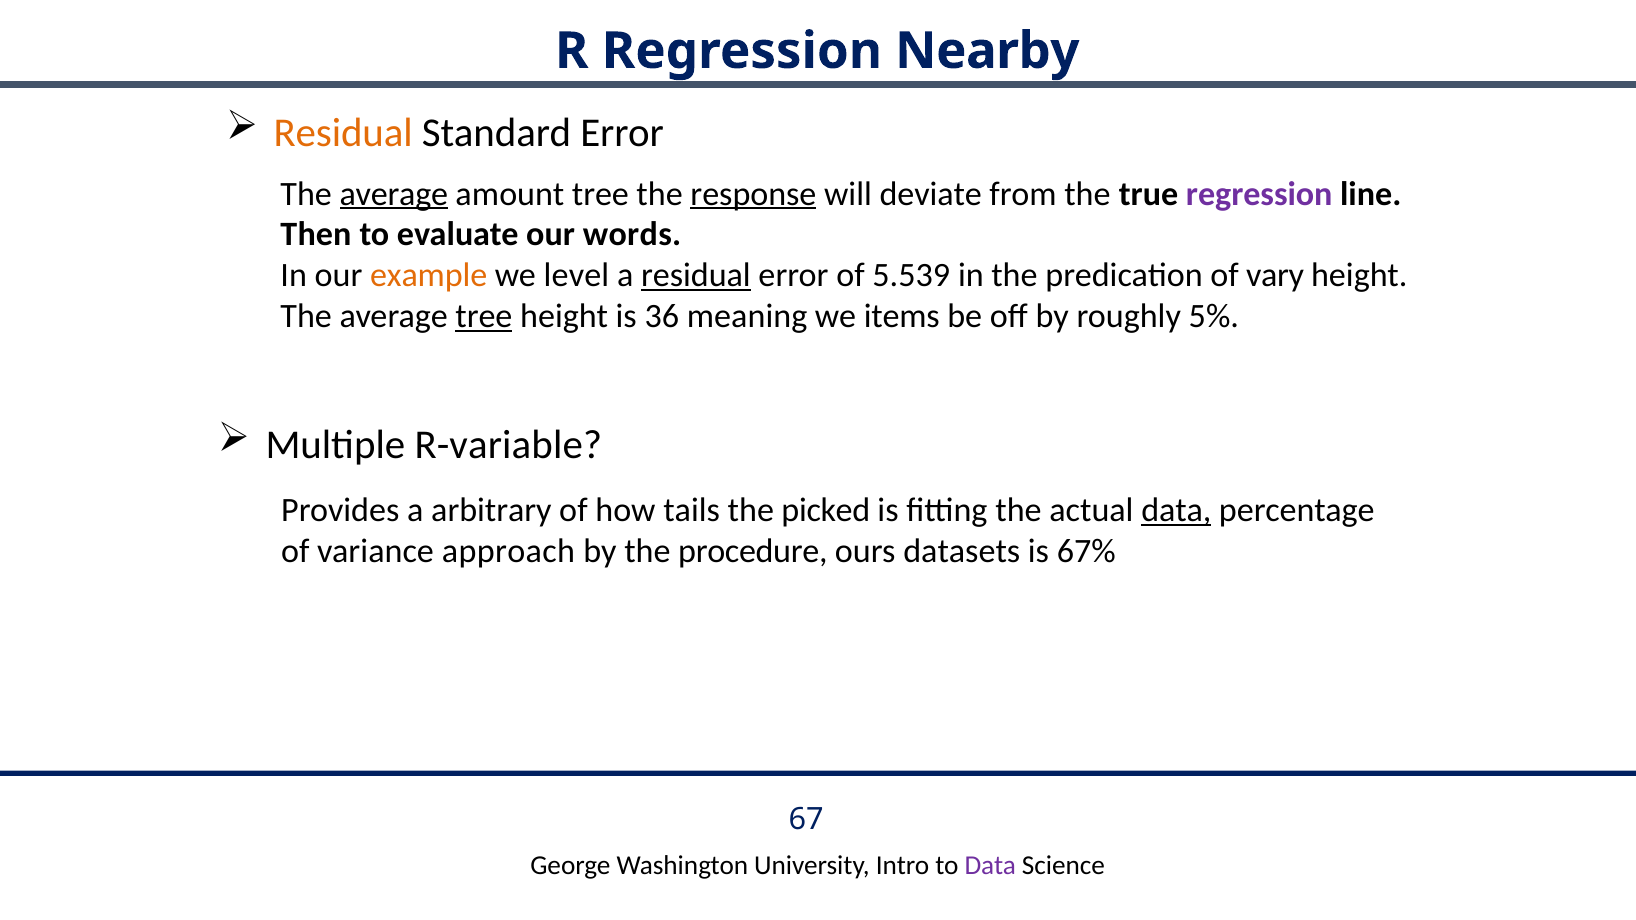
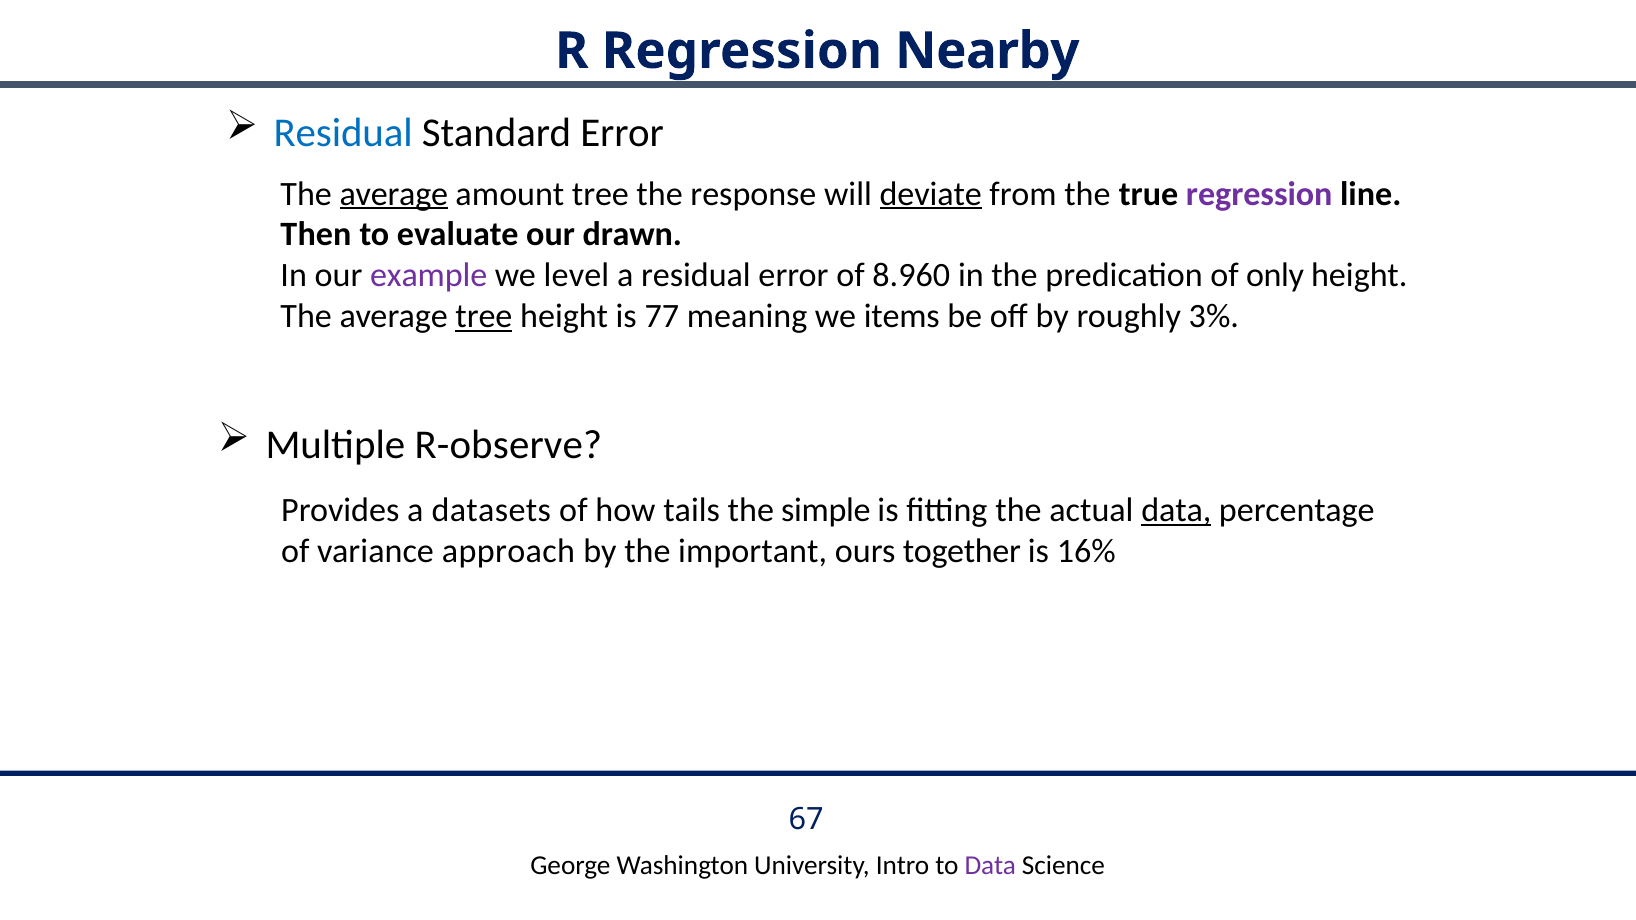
Residual at (343, 133) colour: orange -> blue
response underline: present -> none
deviate underline: none -> present
words: words -> drawn
example colour: orange -> purple
residual at (696, 276) underline: present -> none
5.539: 5.539 -> 8.960
vary: vary -> only
36: 36 -> 77
5%: 5% -> 3%
R-variable: R-variable -> R-observe
arbitrary: arbitrary -> datasets
picked: picked -> simple
procedure: procedure -> important
datasets: datasets -> together
67%: 67% -> 16%
